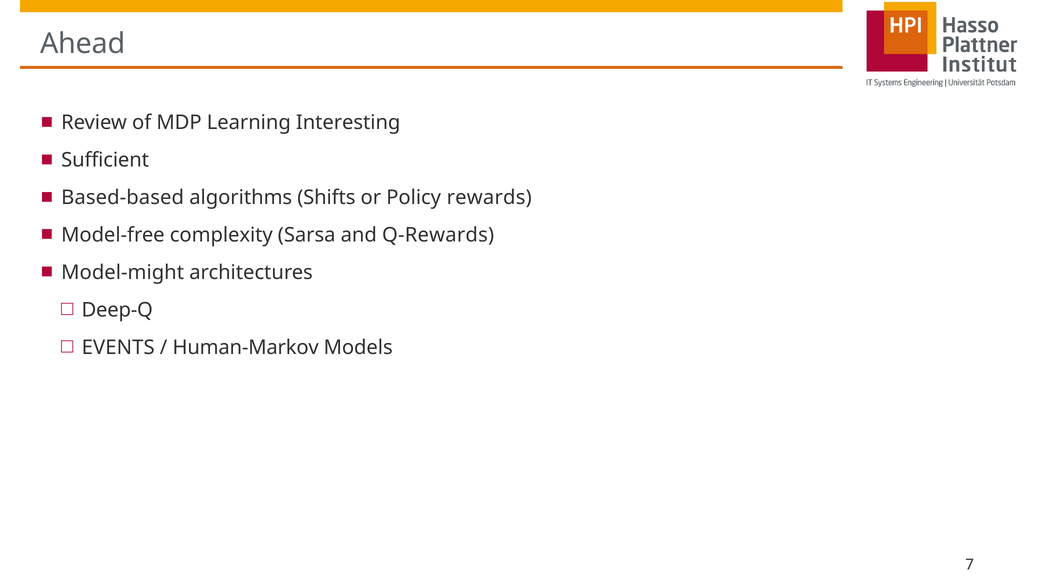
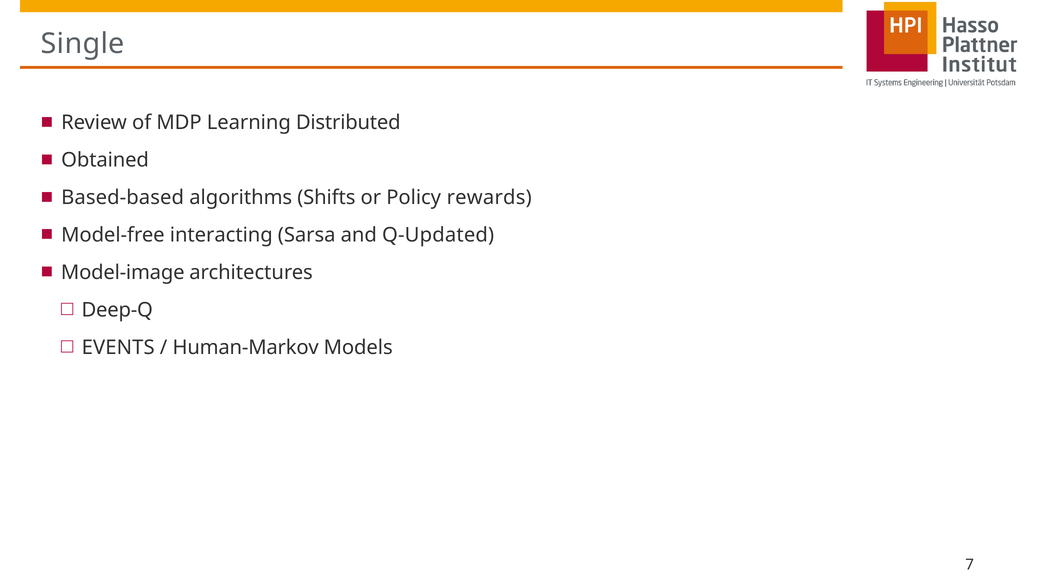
Ahead: Ahead -> Single
Interesting: Interesting -> Distributed
Sufficient: Sufficient -> Obtained
complexity: complexity -> interacting
Q-Rewards: Q-Rewards -> Q-Updated
Model-might: Model-might -> Model-image
